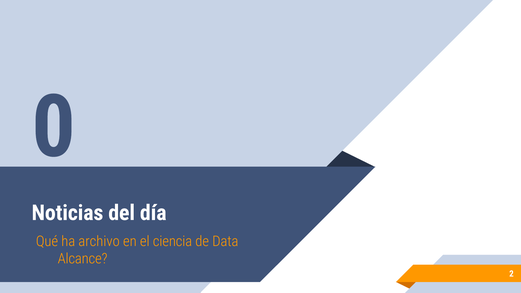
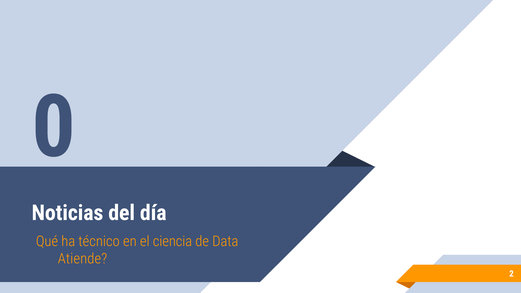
archivo: archivo -> técnico
Alcance: Alcance -> Atiende
